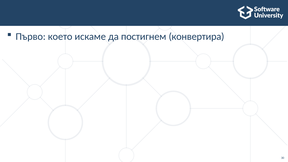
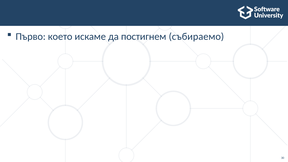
конвертира: конвертира -> събираемо
